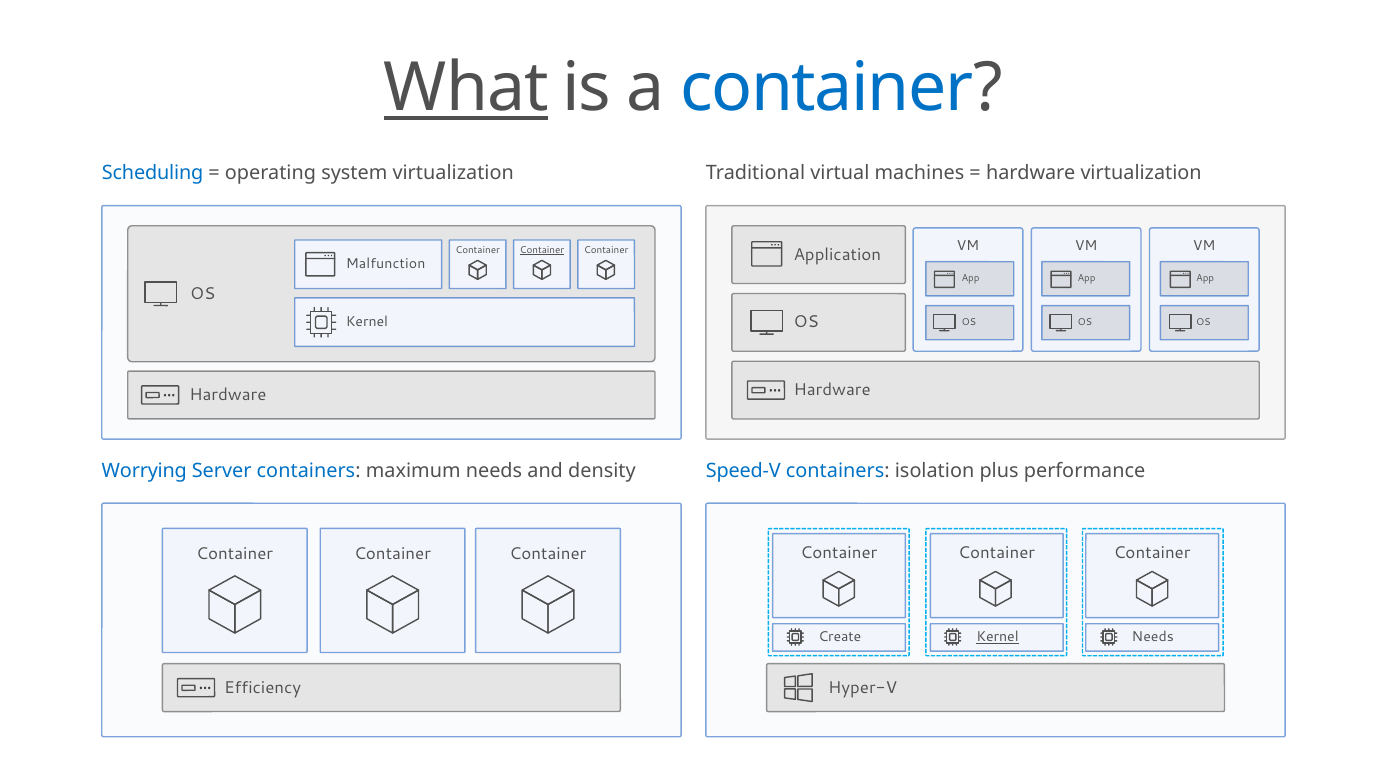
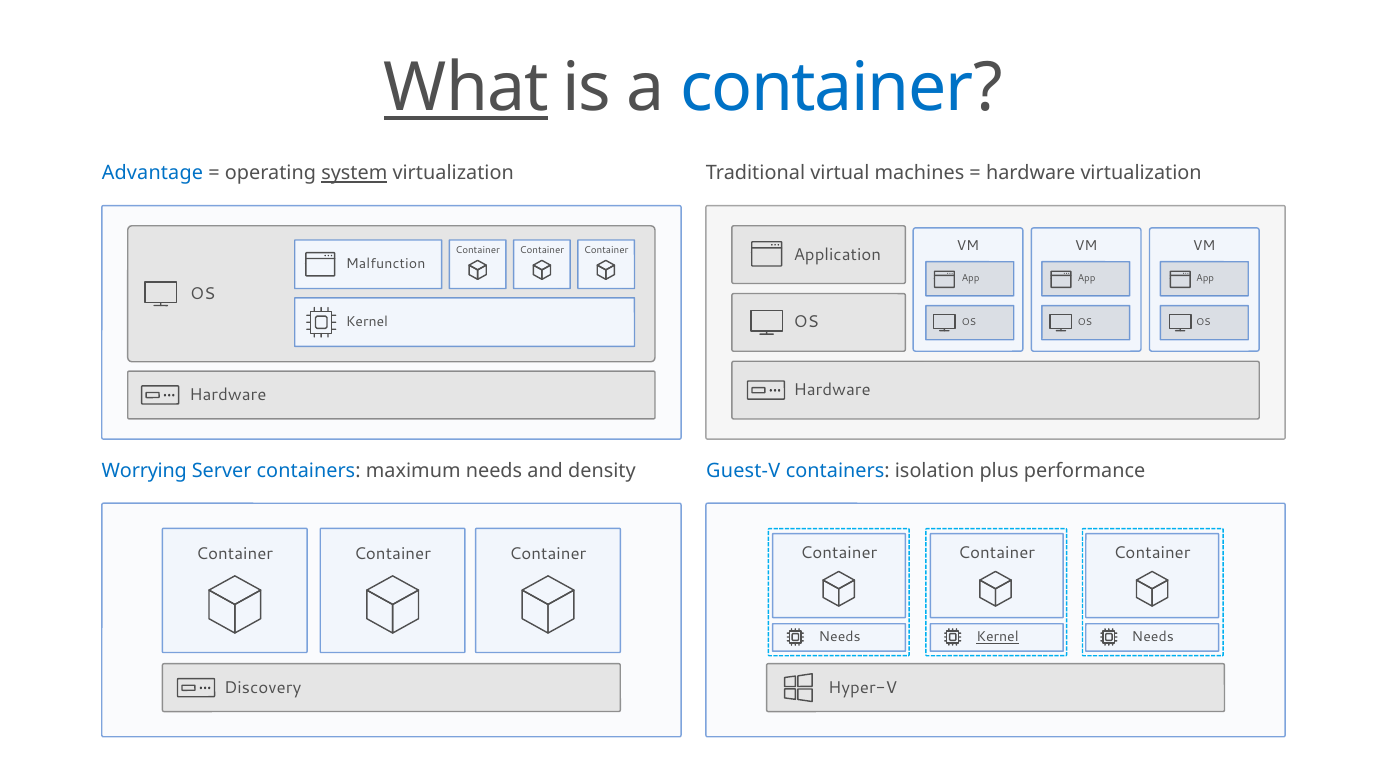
Scheduling: Scheduling -> Advantage
system underline: none -> present
Container at (542, 250) underline: present -> none
Speed-V: Speed-V -> Guest-V
Create at (840, 637): Create -> Needs
Efficiency: Efficiency -> Discovery
